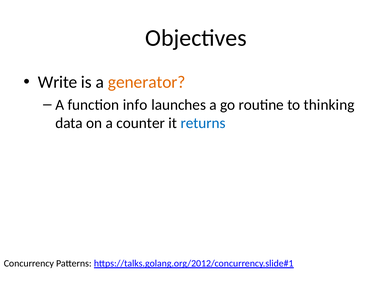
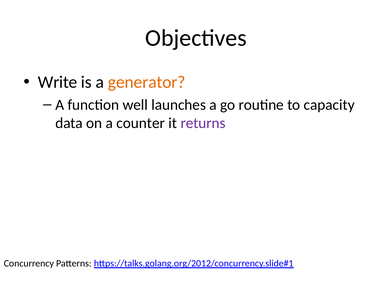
info: info -> well
thinking: thinking -> capacity
returns colour: blue -> purple
